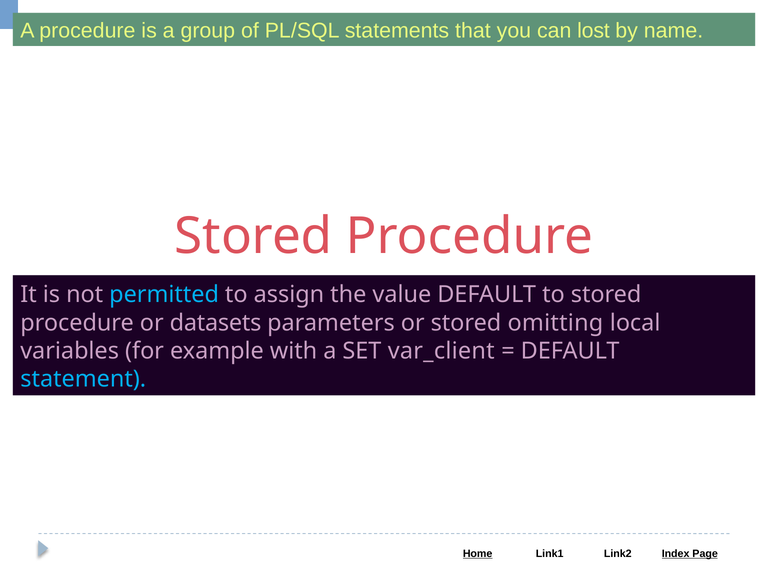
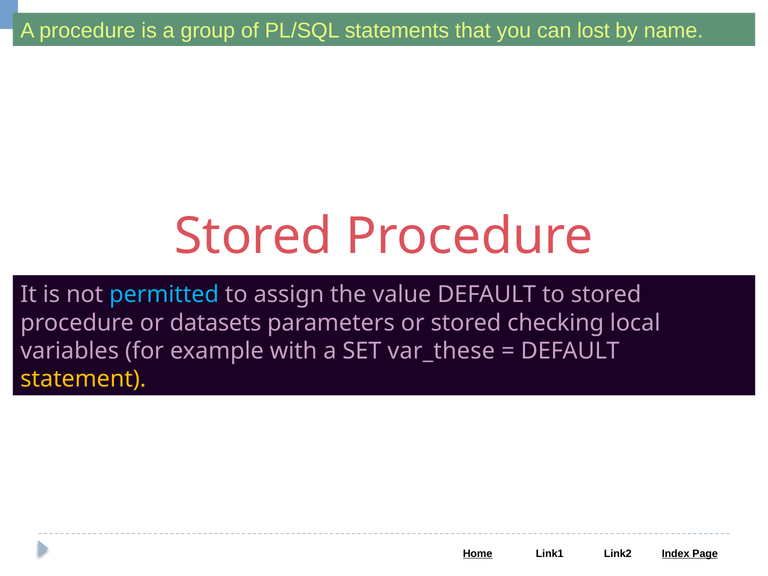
omitting: omitting -> checking
var_client: var_client -> var_these
statement colour: light blue -> yellow
